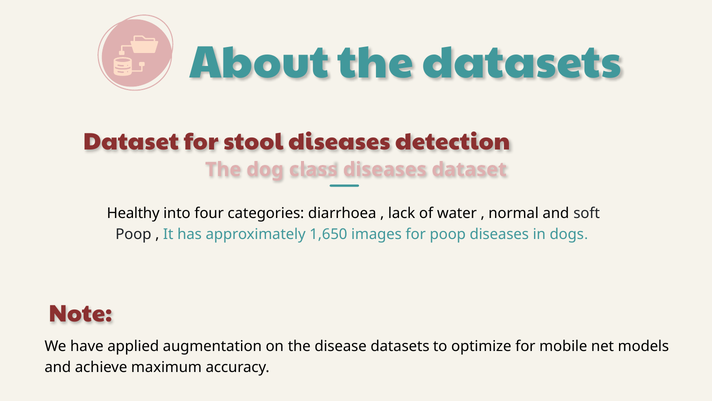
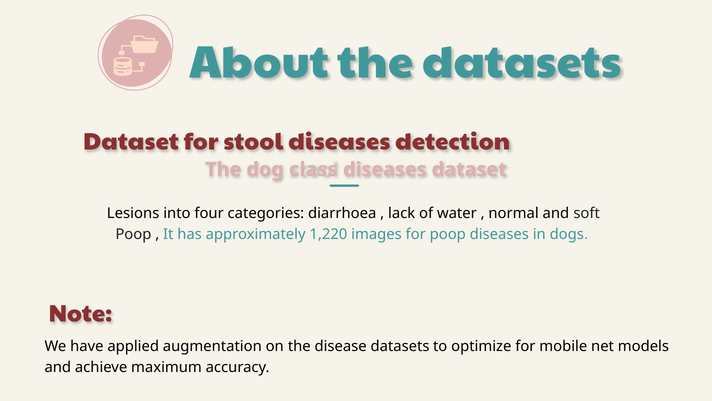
Healthy: Healthy -> Lesions
1,650: 1,650 -> 1,220
